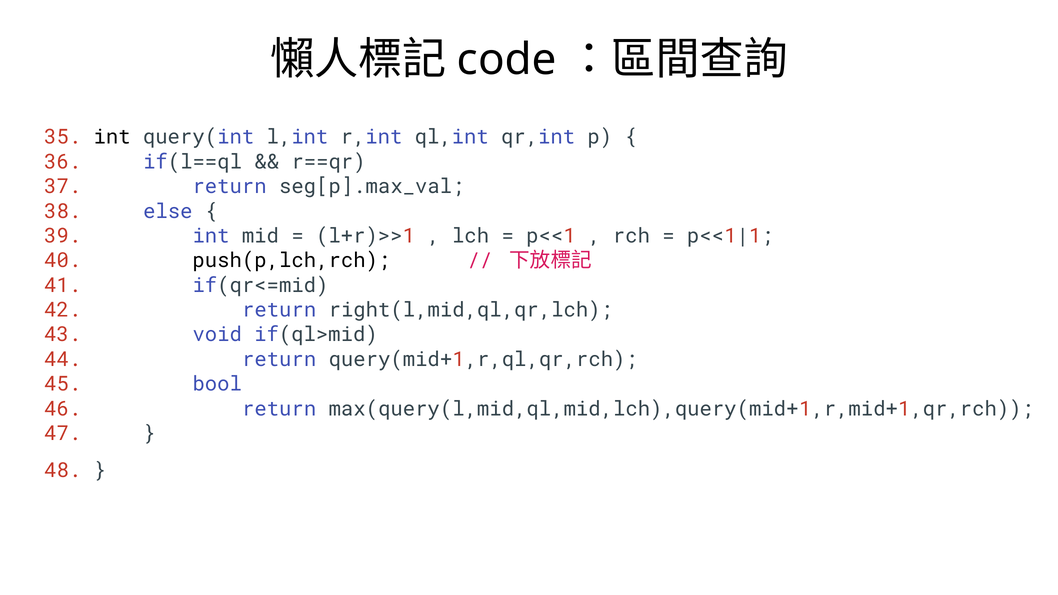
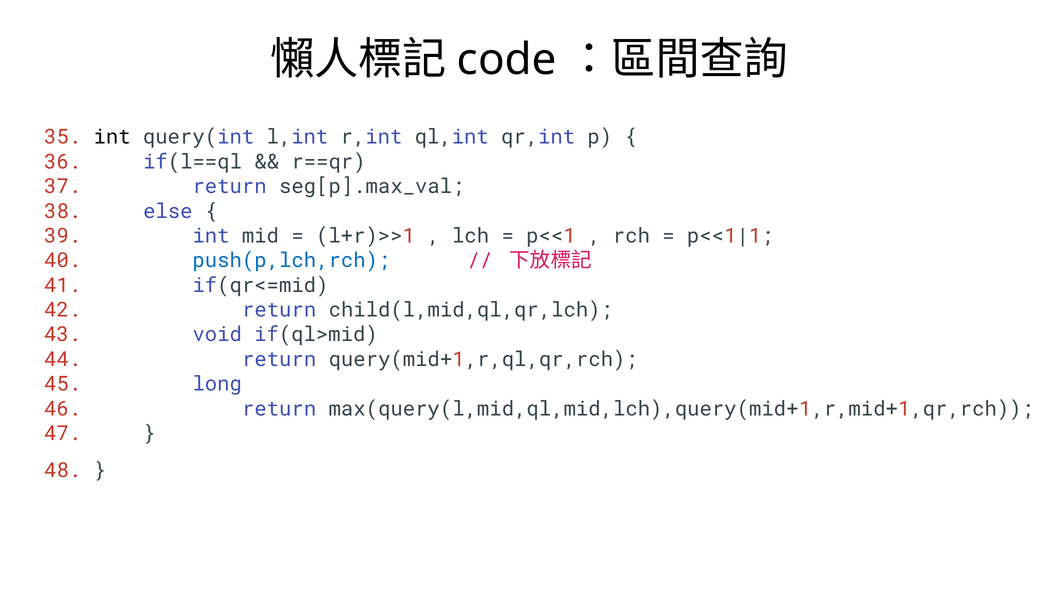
push(p,lch,rch colour: black -> blue
right(l,mid,ql,qr,lch: right(l,mid,ql,qr,lch -> child(l,mid,ql,qr,lch
bool: bool -> long
